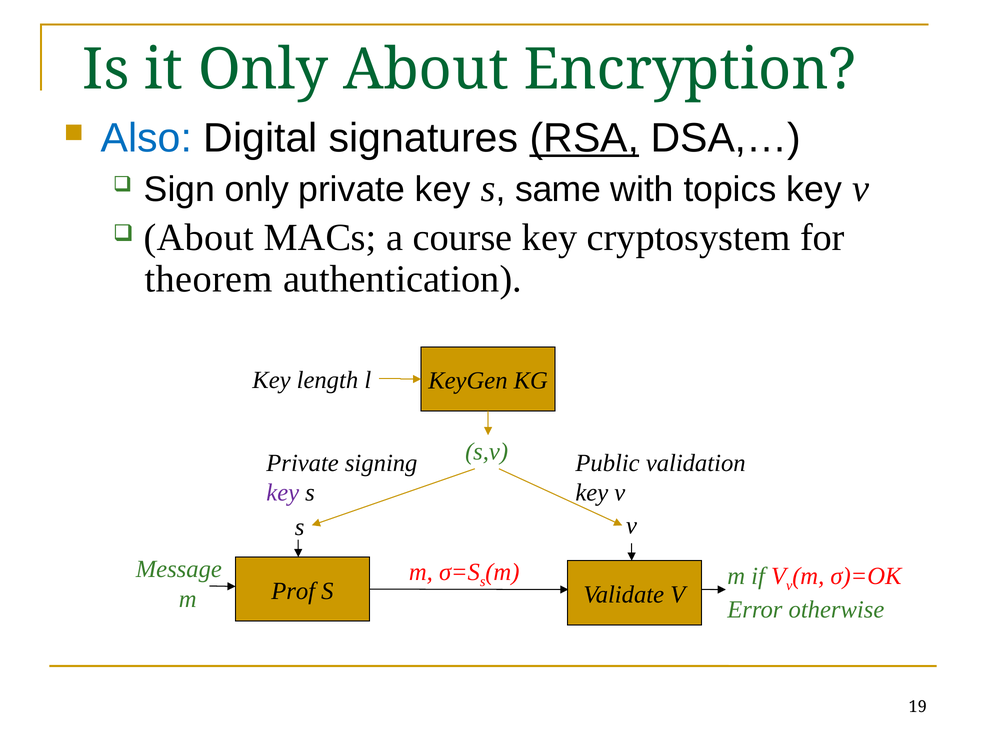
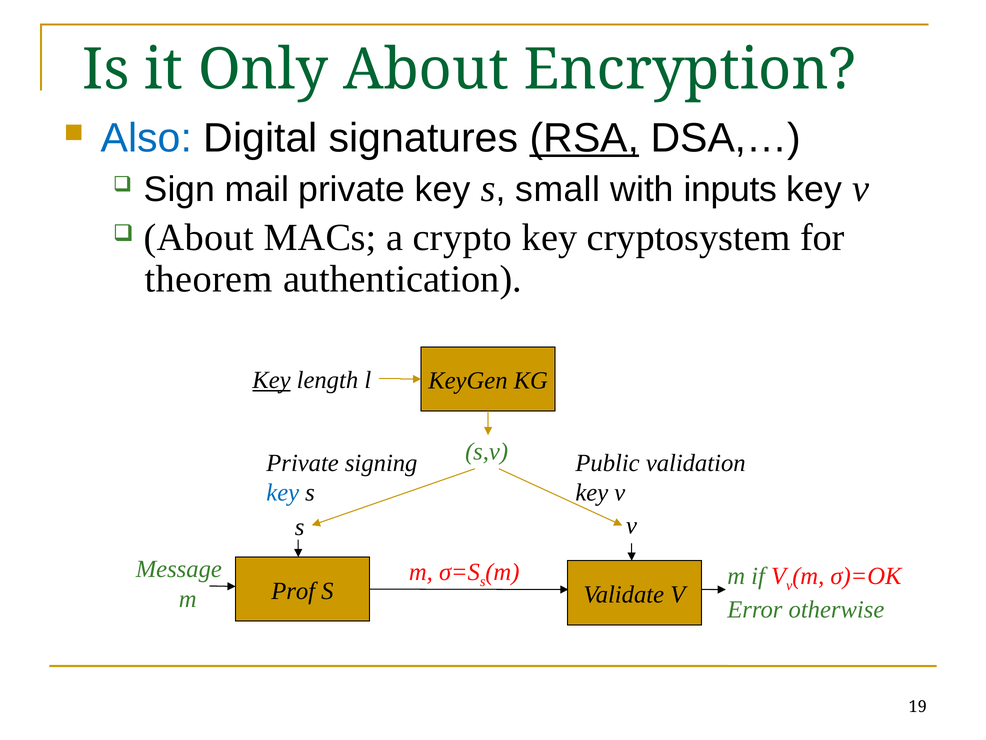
Sign only: only -> mail
same: same -> small
topics: topics -> inputs
course: course -> crypto
Key at (271, 380) underline: none -> present
key at (283, 492) colour: purple -> blue
